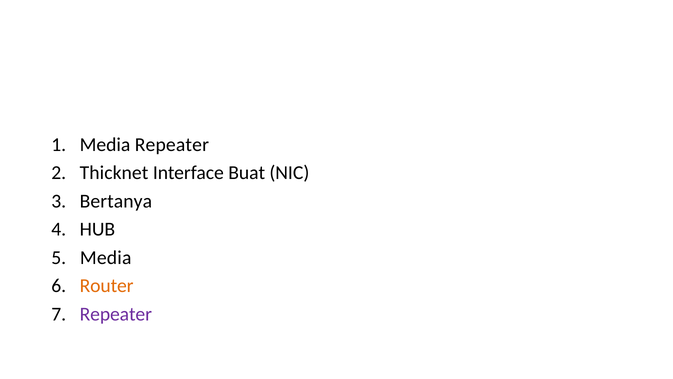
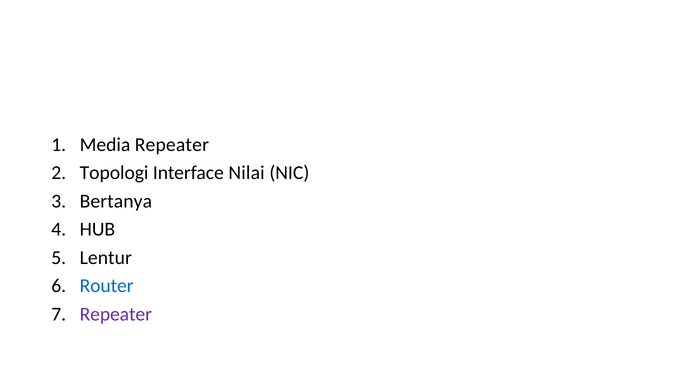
Thicknet: Thicknet -> Topologi
Buat: Buat -> Nilai
Media at (106, 257): Media -> Lentur
Router colour: orange -> blue
